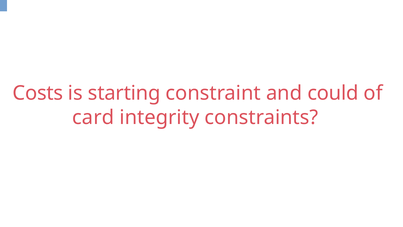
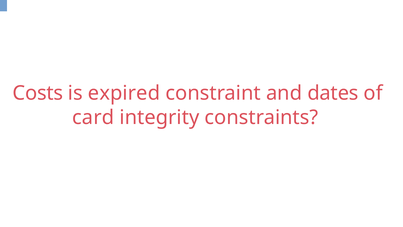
starting: starting -> expired
could: could -> dates
